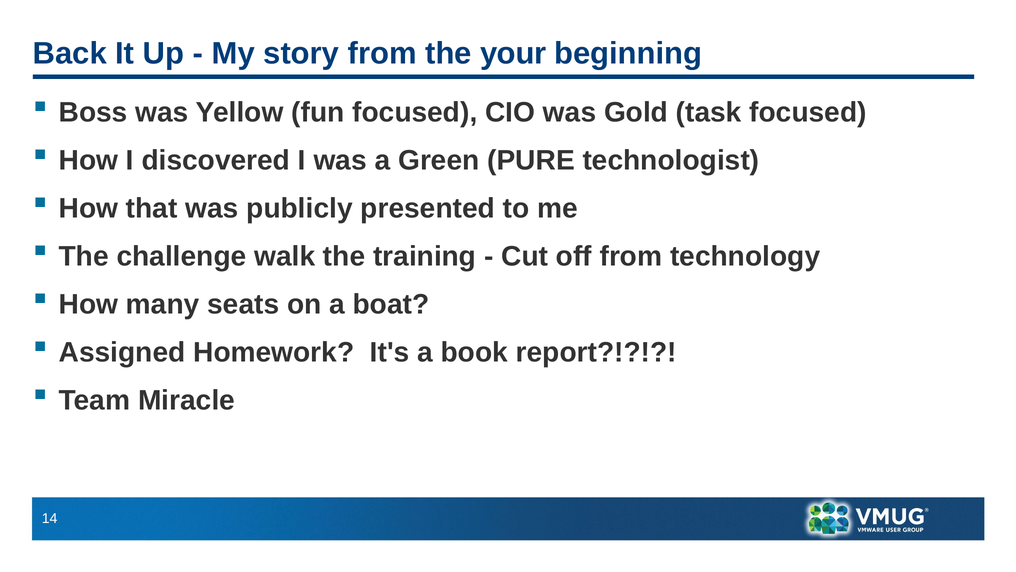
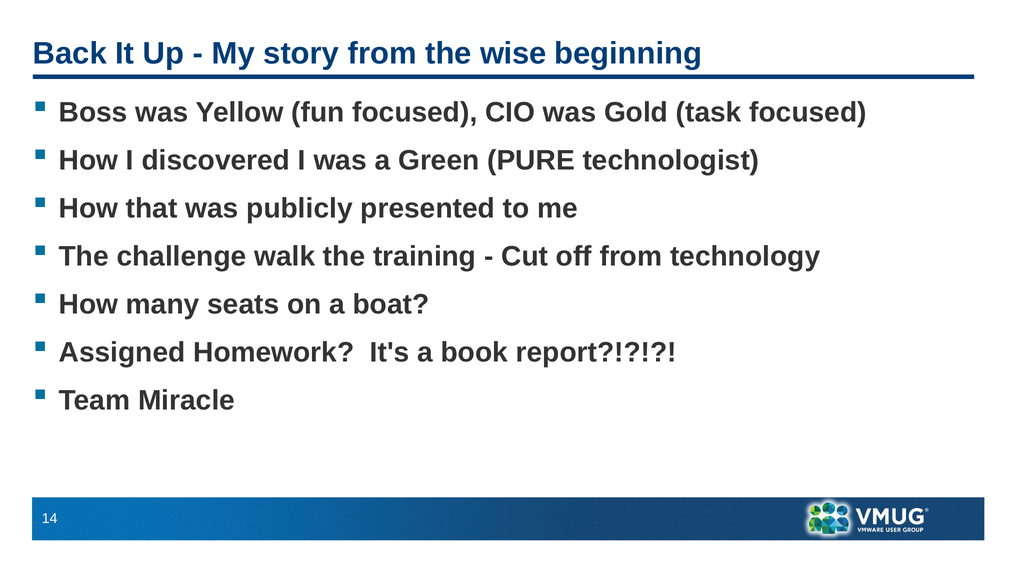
your: your -> wise
